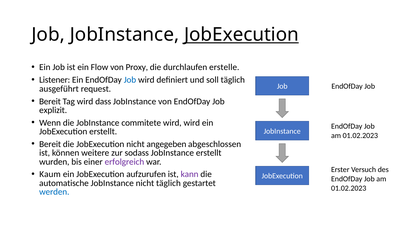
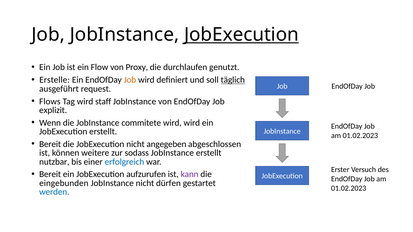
erstelle: erstelle -> genutzt
Listener: Listener -> Erstelle
Job at (130, 80) colour: blue -> orange
täglich at (233, 80) underline: none -> present
Bereit at (50, 102): Bereit -> Flows
dass: dass -> staff
wurden: wurden -> nutzbar
erfolgreich colour: purple -> blue
Kaum at (50, 175): Kaum -> Bereit
automatische: automatische -> eingebunden
nicht täglich: täglich -> dürfen
